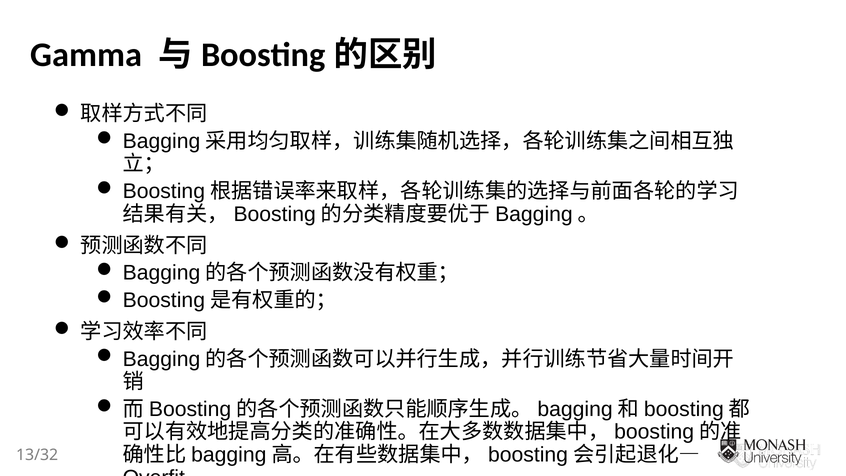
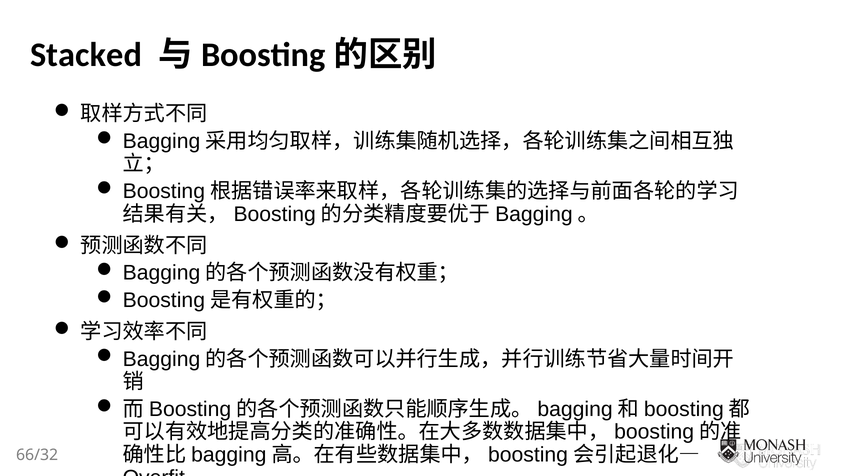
Gamma: Gamma -> Stacked
13/32: 13/32 -> 66/32
